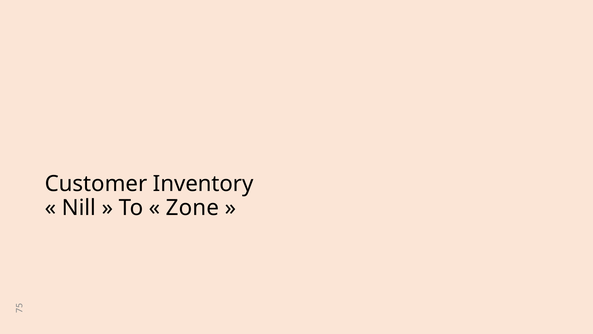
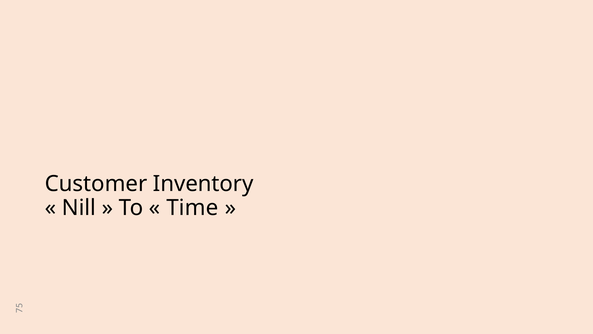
Zone: Zone -> Time
